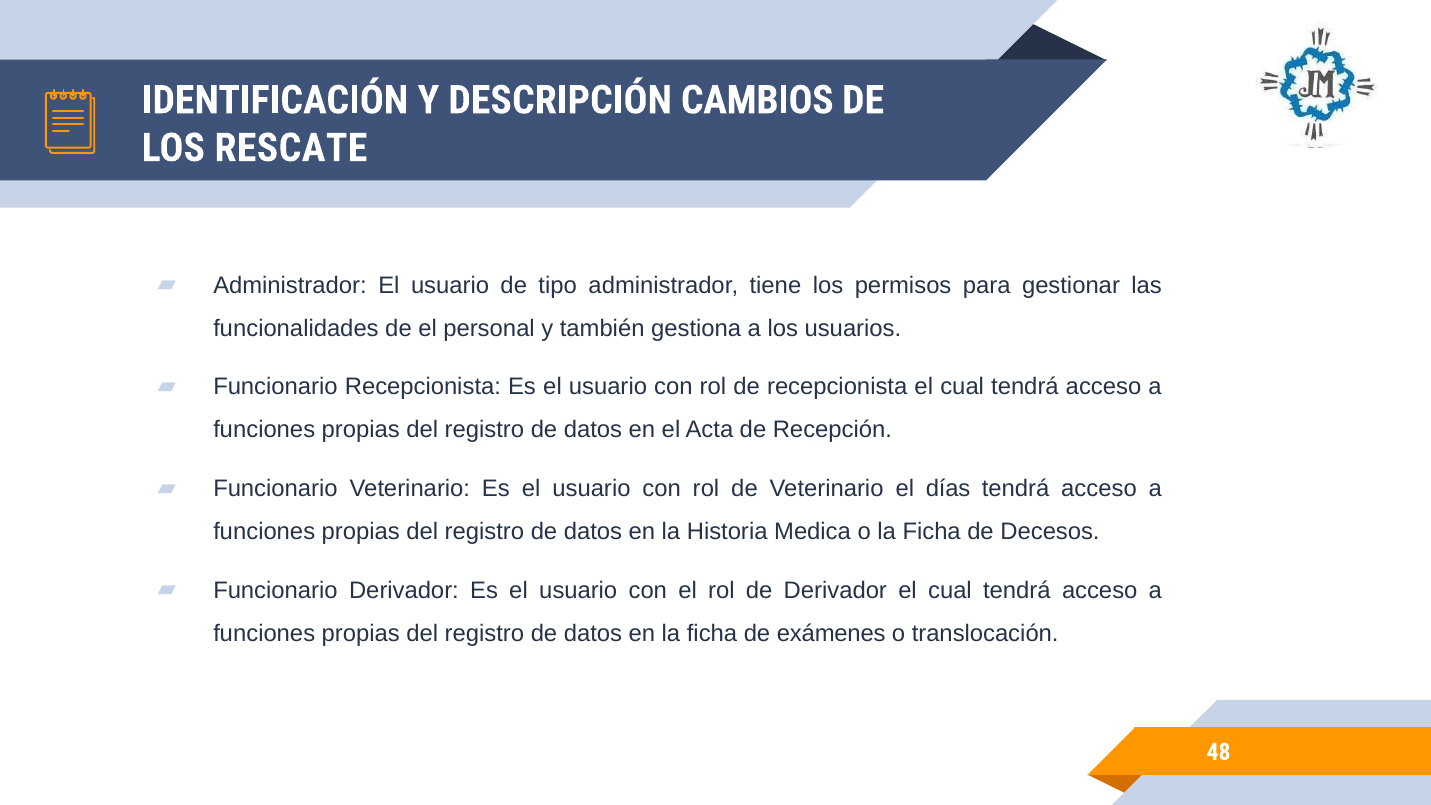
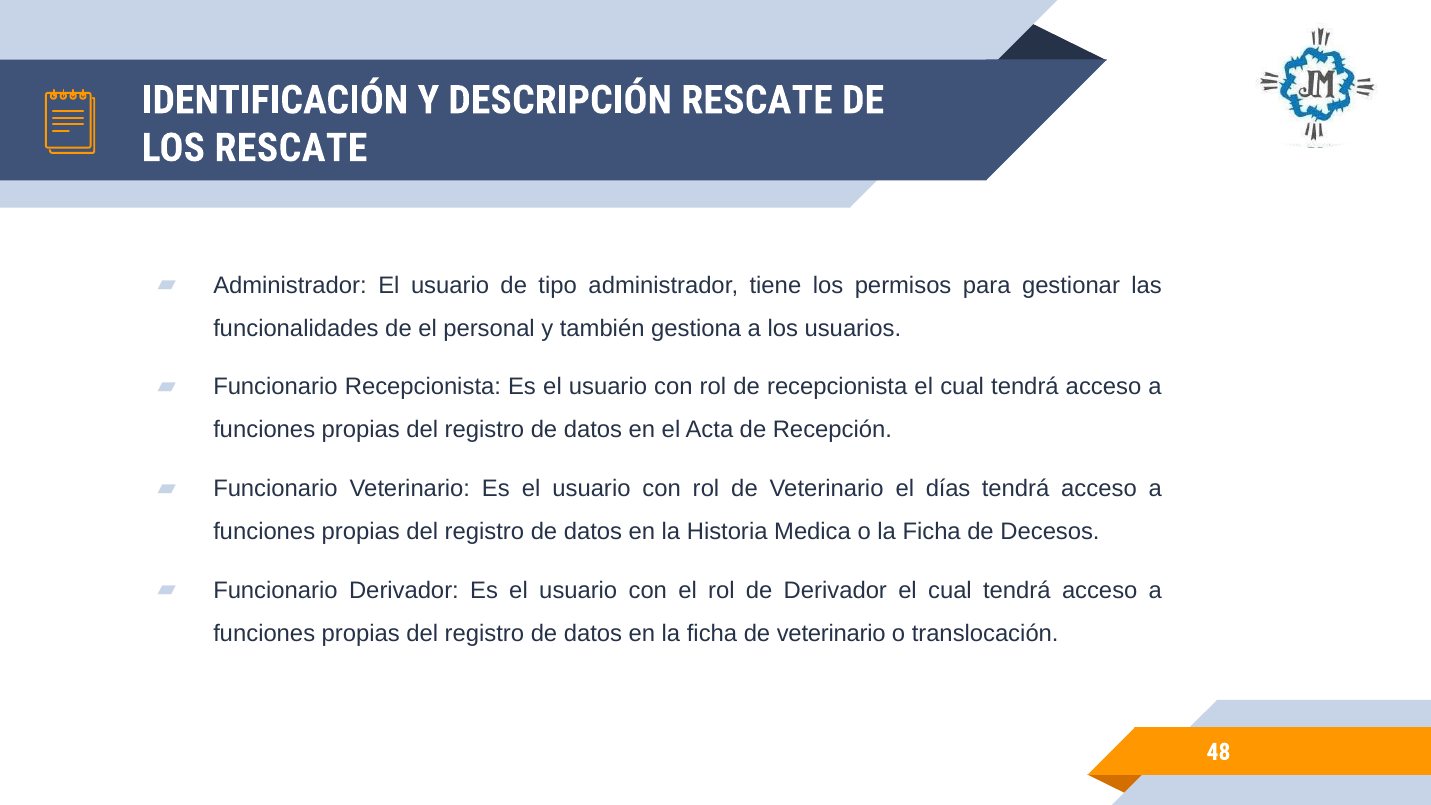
DESCRIPCIÓN CAMBIOS: CAMBIOS -> RESCATE
ficha de exámenes: exámenes -> veterinario
